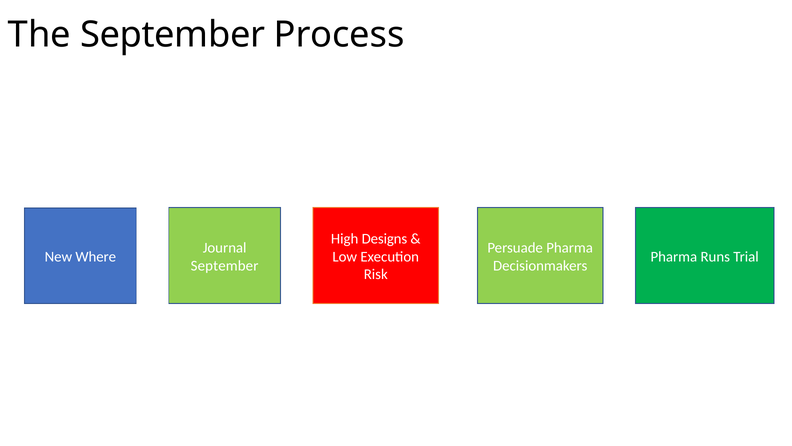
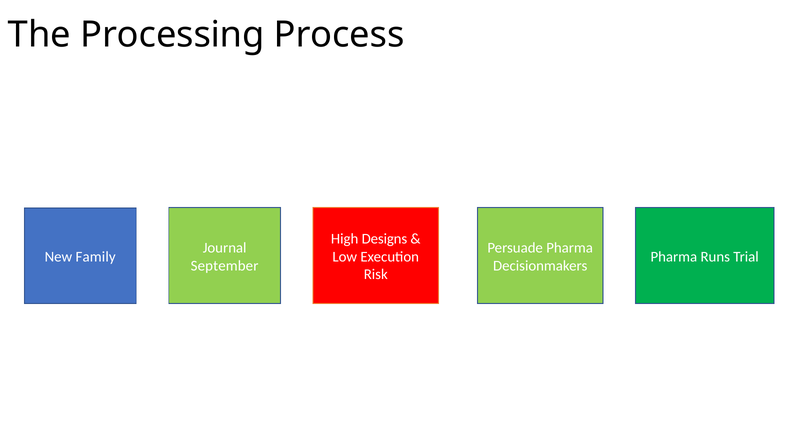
The September: September -> Processing
Where: Where -> Family
